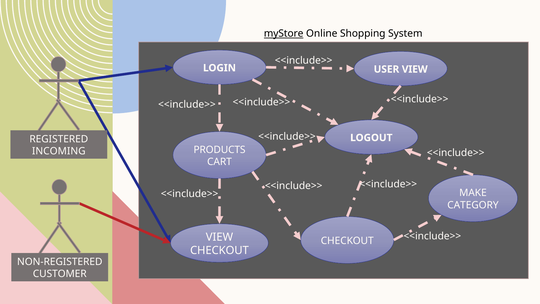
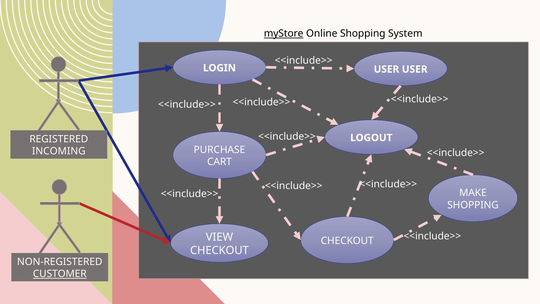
USER VIEW: VIEW -> USER
PRODUCTS: PRODUCTS -> PURCHASE
CATEGORY at (473, 205): CATEGORY -> SHOPPING
CUSTOMER underline: none -> present
